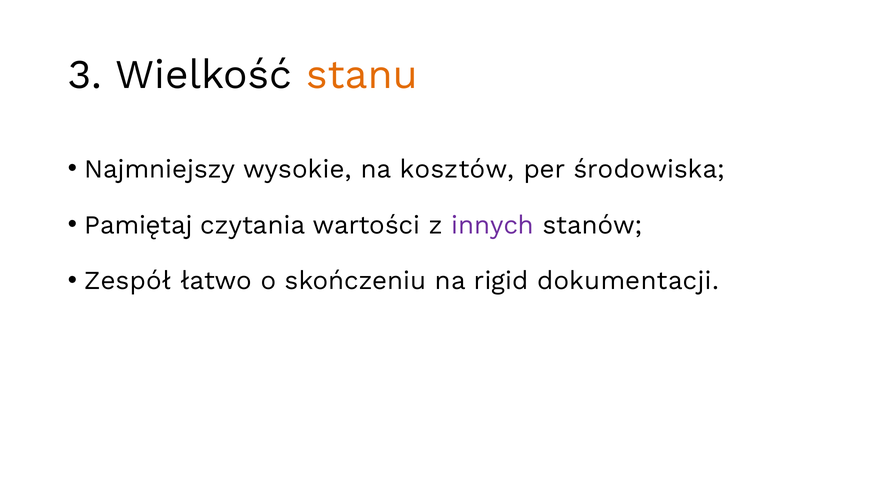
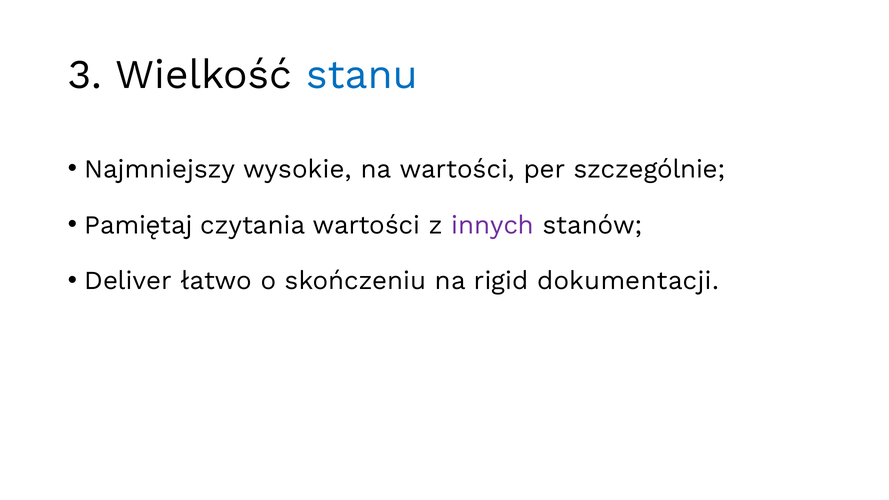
stanu colour: orange -> blue
na kosztów: kosztów -> wartości
środowiska: środowiska -> szczególnie
Zespół: Zespół -> Deliver
